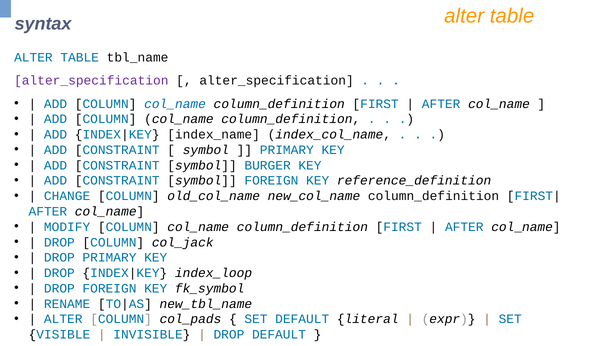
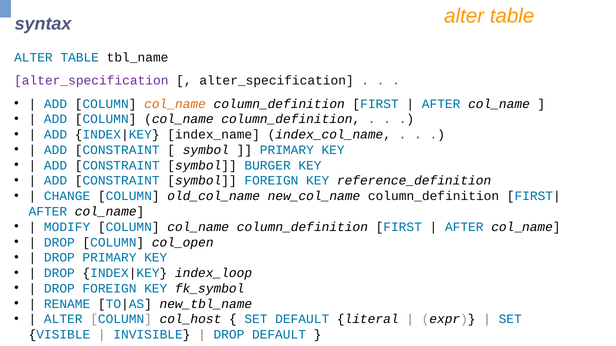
col_name at (175, 104) colour: blue -> orange
col_jack: col_jack -> col_open
col_pads: col_pads -> col_host
